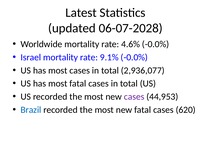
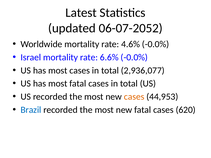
06-07-2028: 06-07-2028 -> 06-07-2052
9.1%: 9.1% -> 6.6%
cases at (134, 97) colour: purple -> orange
